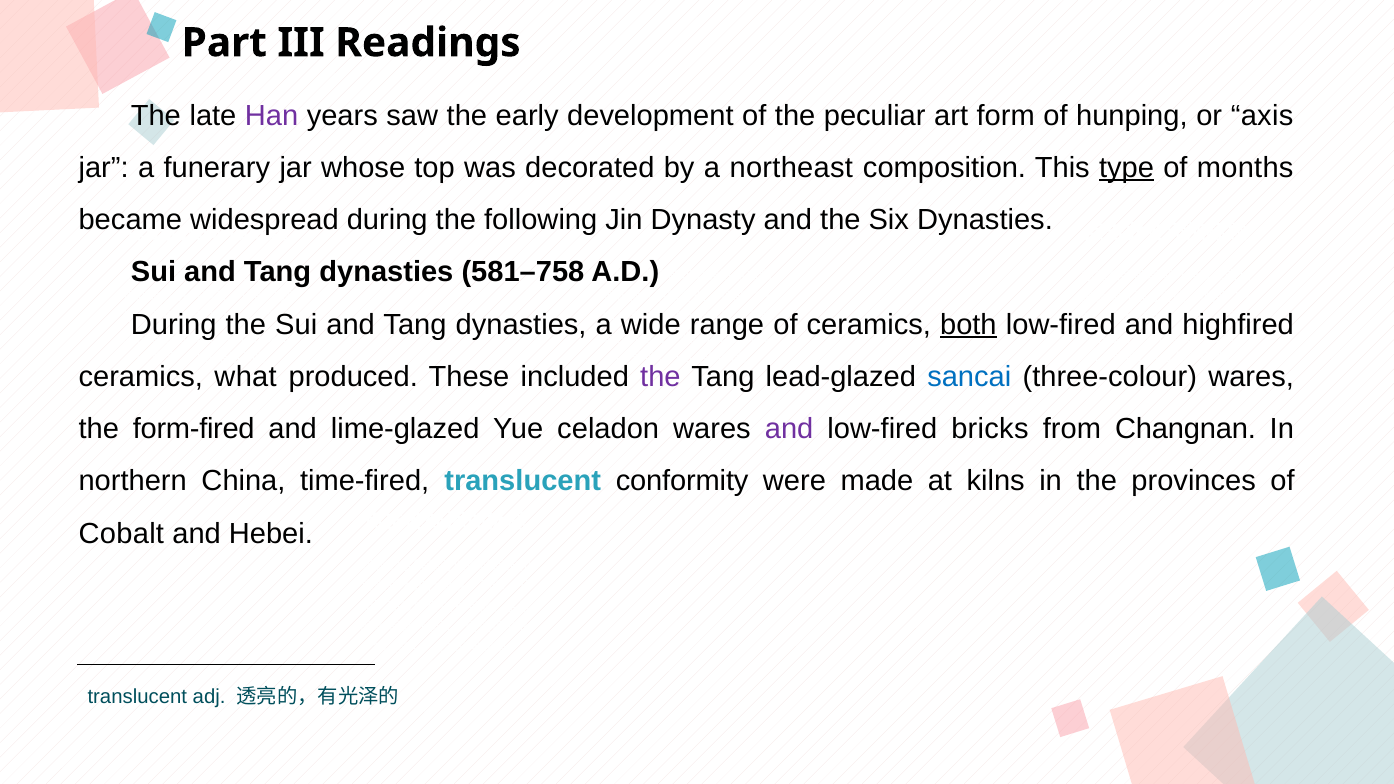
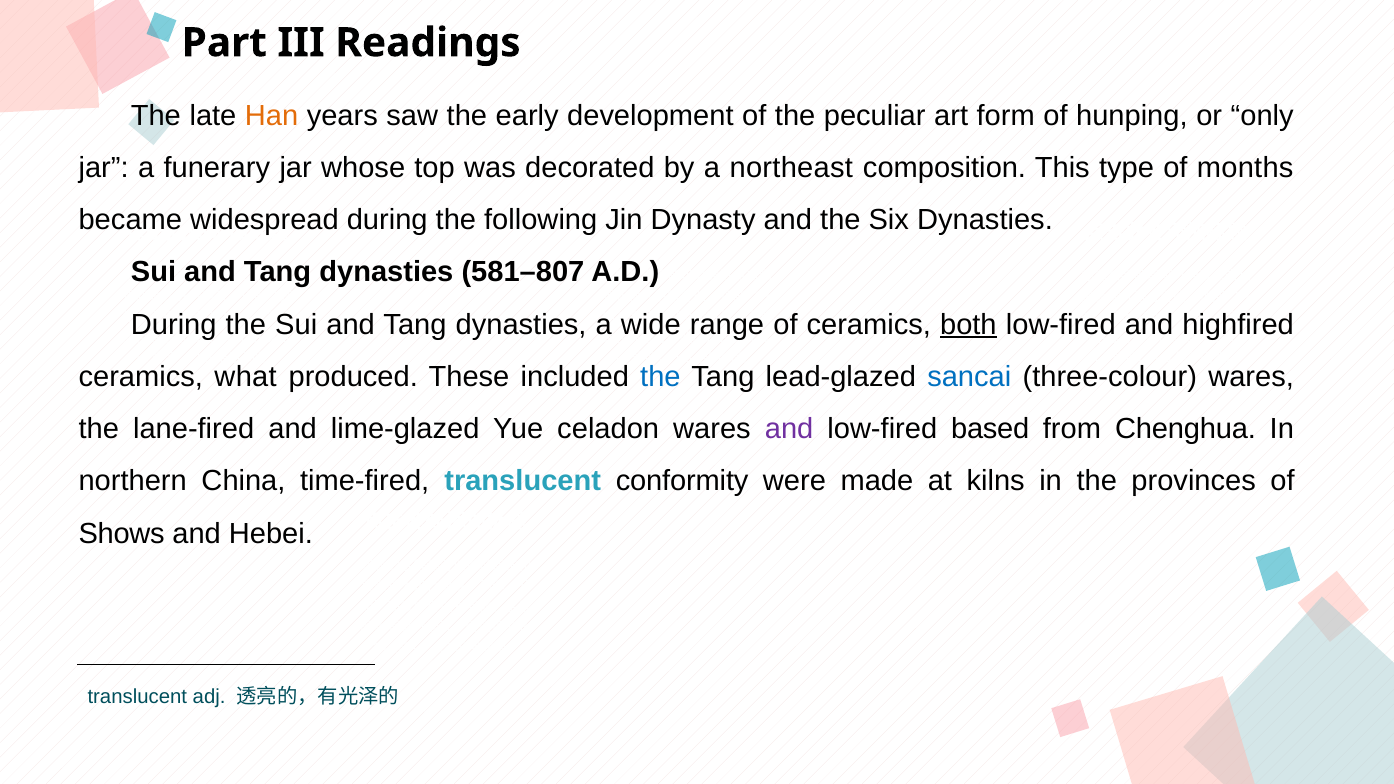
Han colour: purple -> orange
axis: axis -> only
type underline: present -> none
581–758: 581–758 -> 581–807
the at (660, 377) colour: purple -> blue
form-fired: form-fired -> lane-fired
bricks: bricks -> based
Changnan: Changnan -> Chenghua
Cobalt: Cobalt -> Shows
